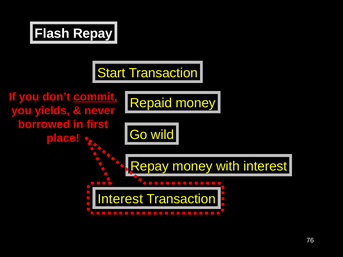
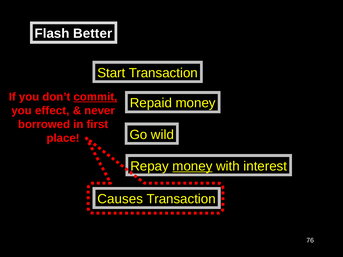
Flash Repay: Repay -> Better
yields: yields -> effect
money at (192, 166) underline: none -> present
Interest at (120, 199): Interest -> Causes
